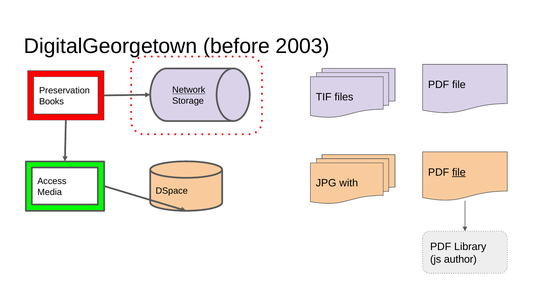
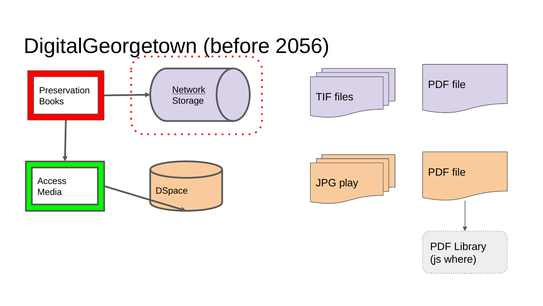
2003: 2003 -> 2056
file at (459, 172) underline: present -> none
with: with -> play
author: author -> where
